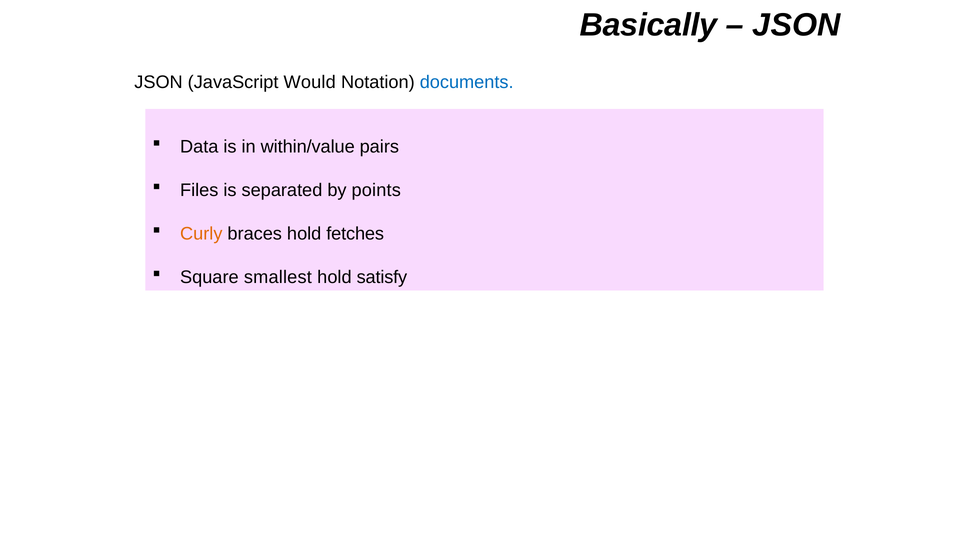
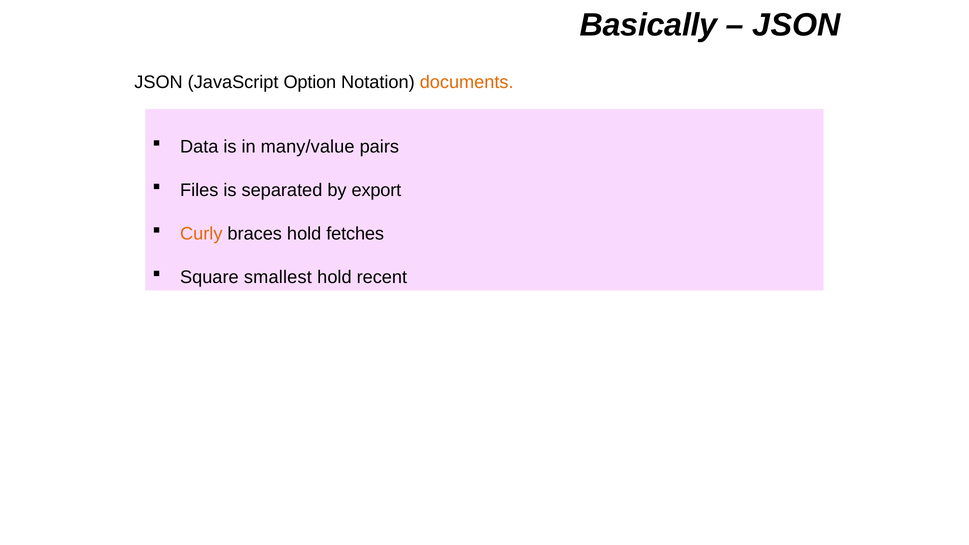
Would: Would -> Option
documents colour: blue -> orange
within/value: within/value -> many/value
points: points -> export
satisfy: satisfy -> recent
